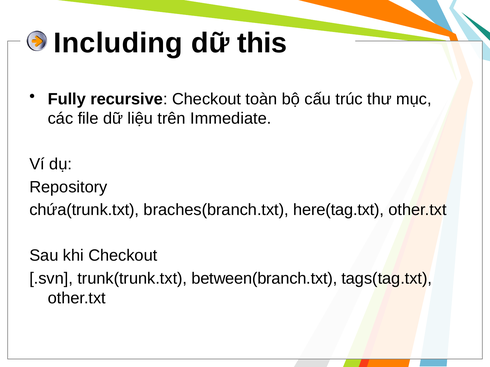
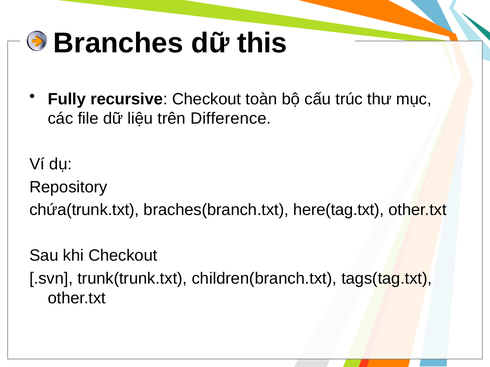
Including: Including -> Branches
Immediate: Immediate -> Difference
between(branch.txt: between(branch.txt -> children(branch.txt
